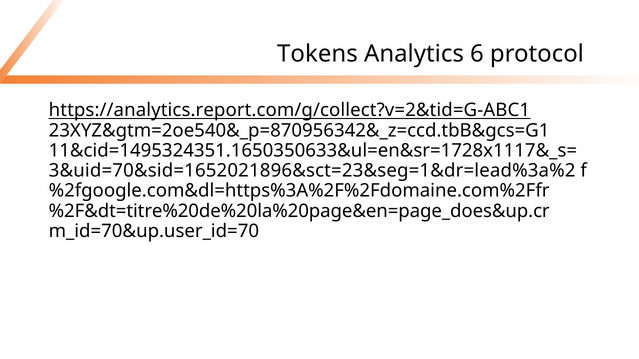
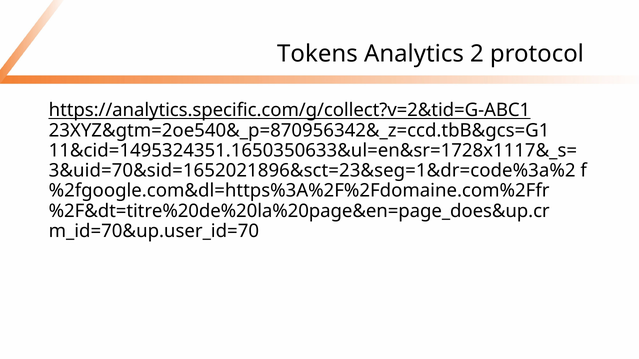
6: 6 -> 2
https://analytics.report.com/g/collect?v=2&tid=G-ABC1: https://analytics.report.com/g/collect?v=2&tid=G-ABC1 -> https://analytics.specific.com/g/collect?v=2&tid=G-ABC1
3&uid=70&sid=1652021896&sct=23&seg=1&dr=lead%3a%2: 3&uid=70&sid=1652021896&sct=23&seg=1&dr=lead%3a%2 -> 3&uid=70&sid=1652021896&sct=23&seg=1&dr=code%3a%2
